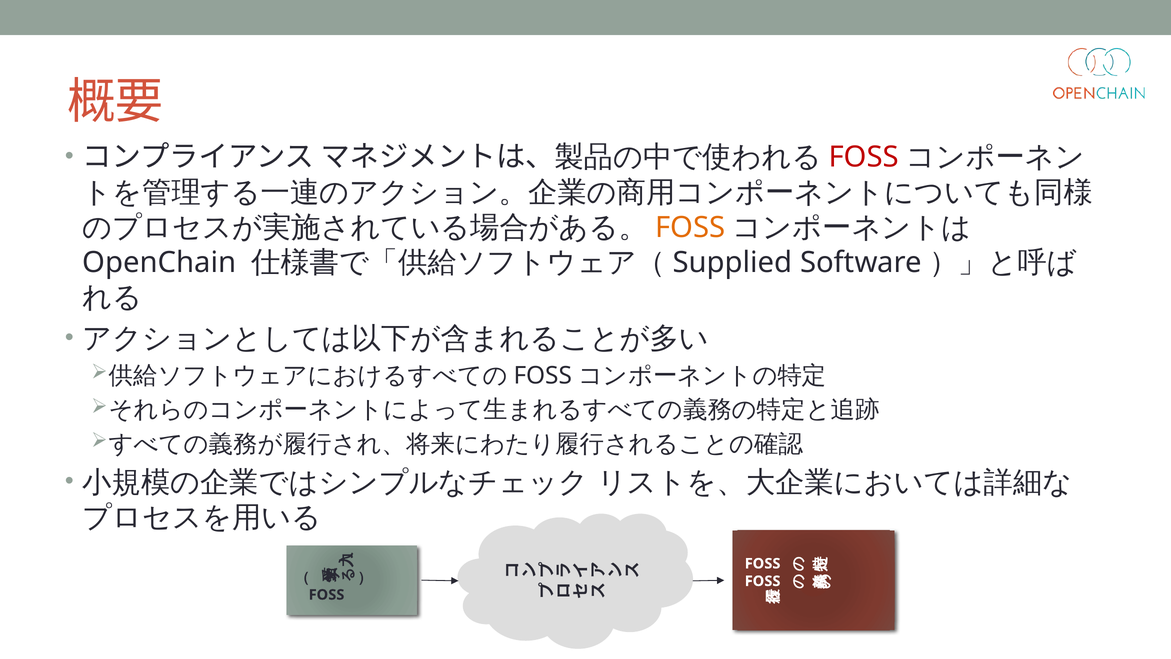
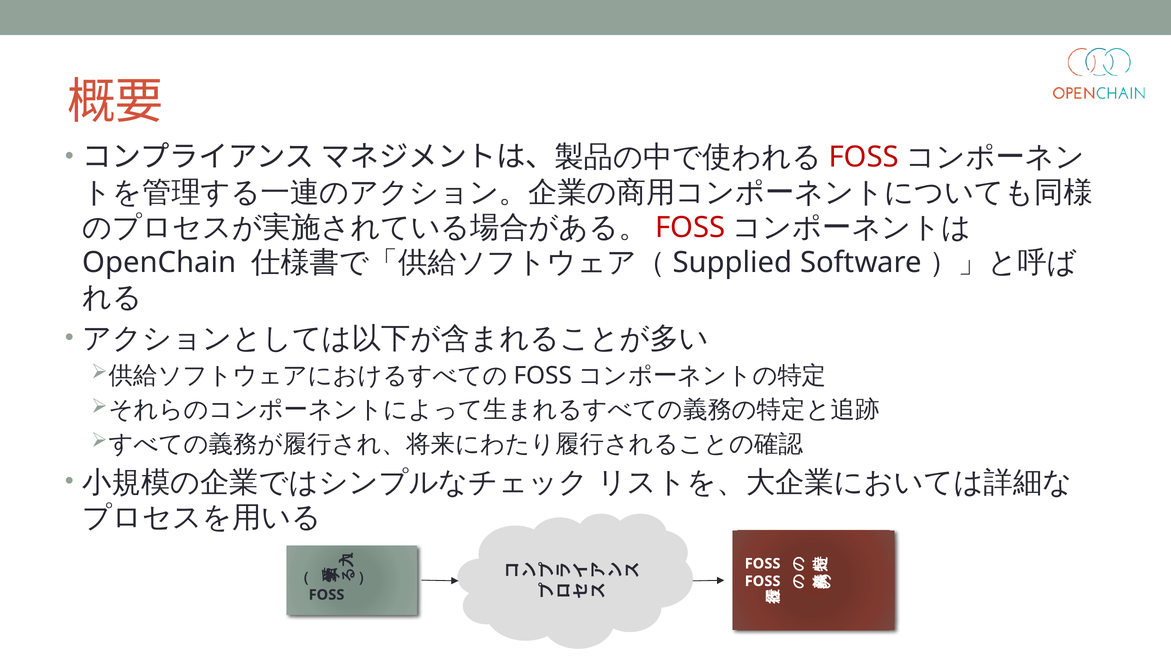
FOSS at (690, 227) colour: orange -> red
